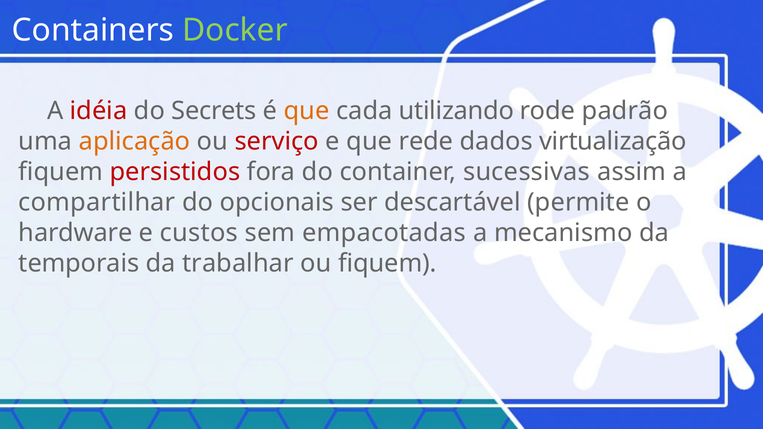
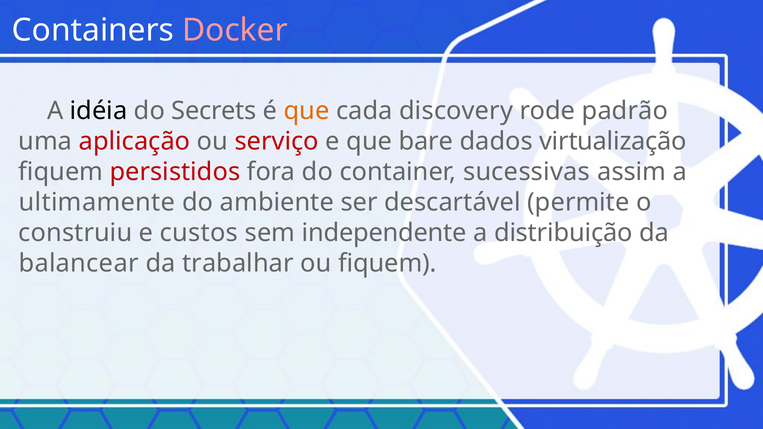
Docker colour: light green -> pink
idéia colour: red -> black
utilizando: utilizando -> discovery
aplicação colour: orange -> red
rede: rede -> bare
compartilhar: compartilhar -> ultimamente
opcionais: opcionais -> ambiente
hardware: hardware -> construiu
empacotadas: empacotadas -> independente
mecanismo: mecanismo -> distribuição
temporais: temporais -> balancear
